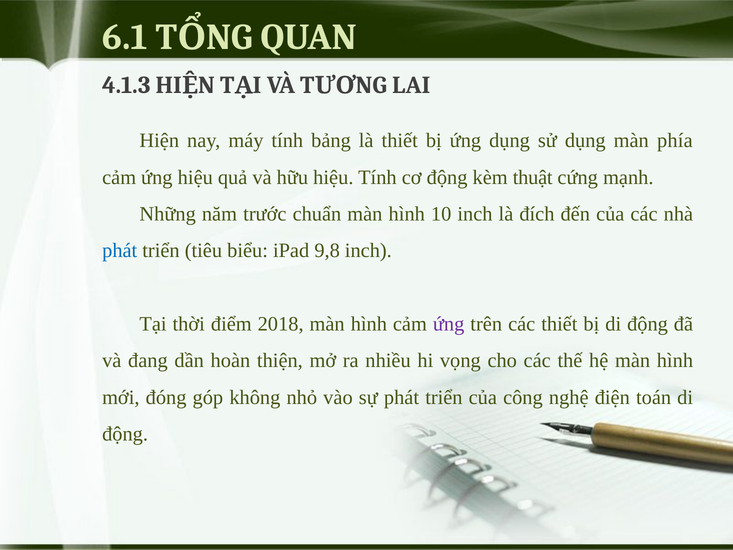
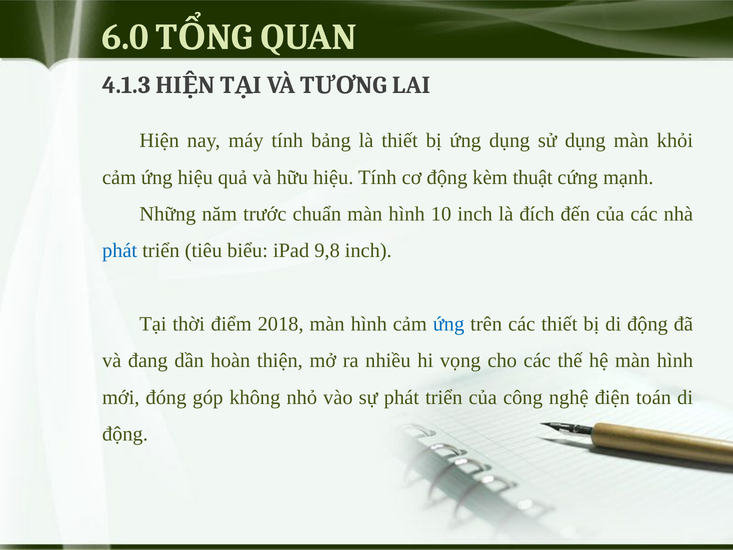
6.1: 6.1 -> 6.0
phía: phía -> khỏi
ứng at (449, 324) colour: purple -> blue
